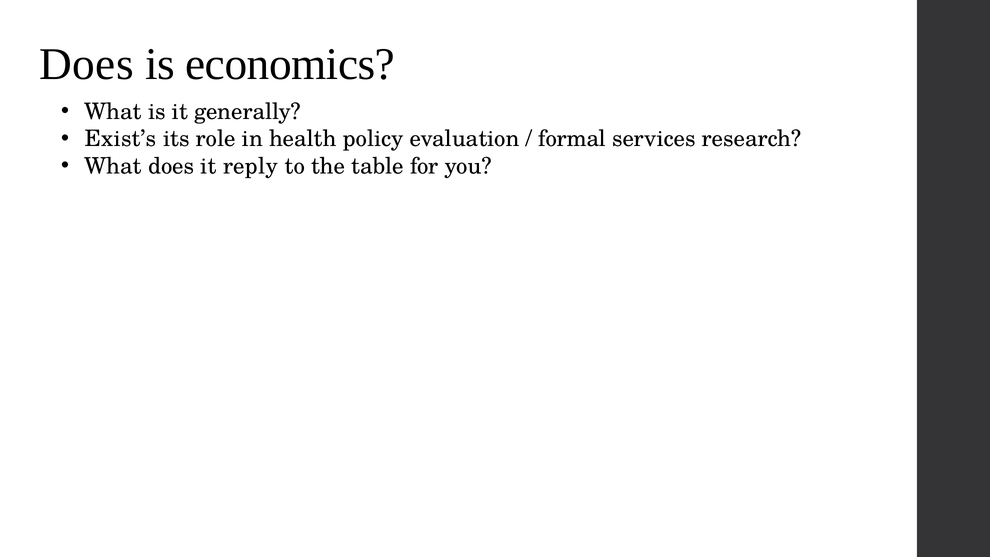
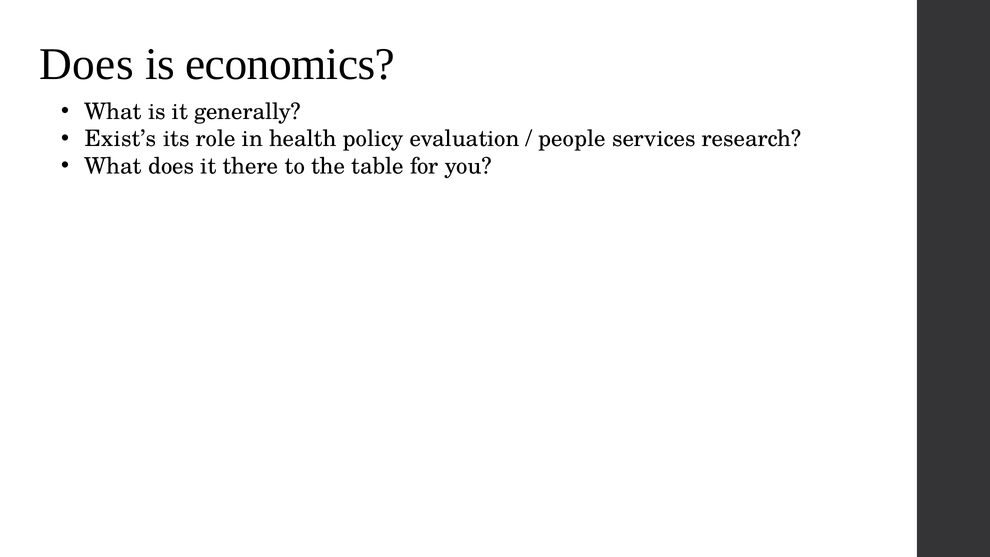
formal: formal -> people
reply: reply -> there
